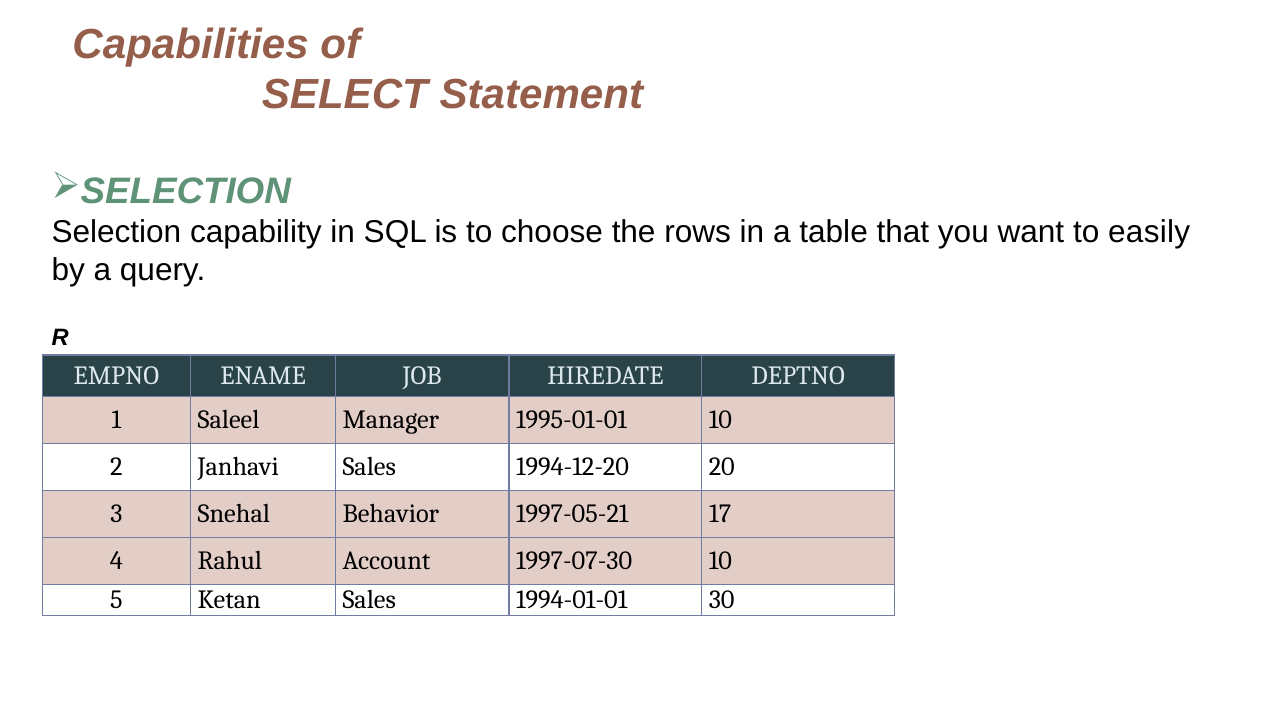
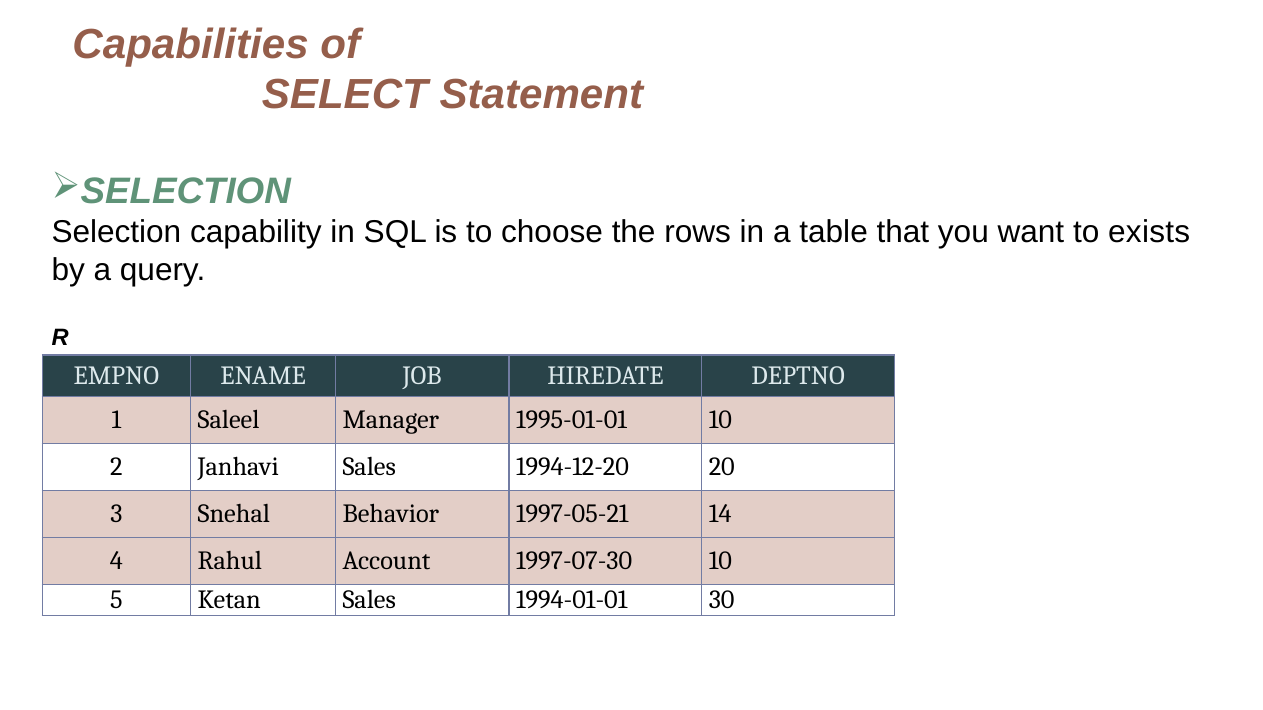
easily: easily -> exists
17: 17 -> 14
